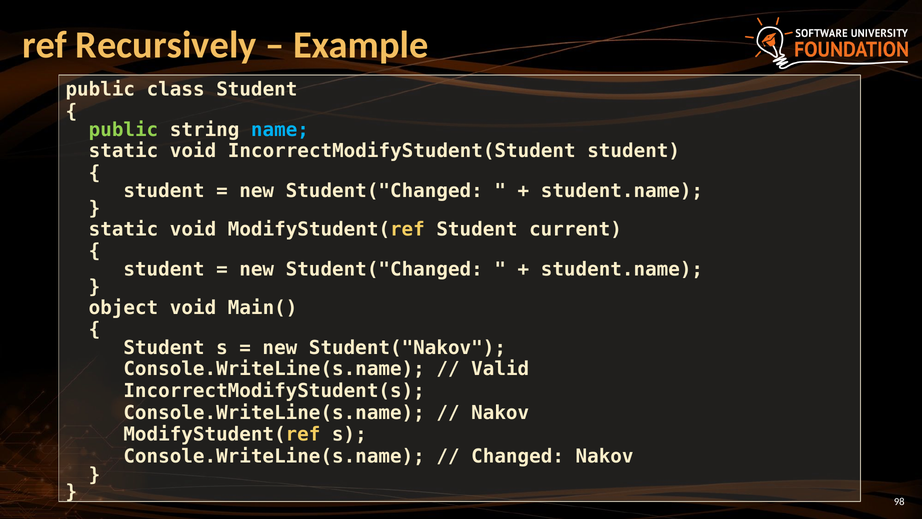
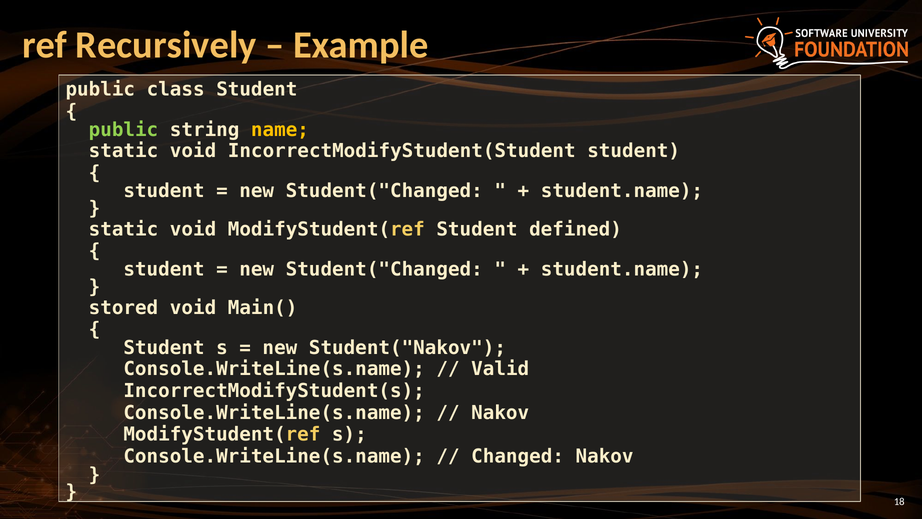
name colour: light blue -> yellow
current: current -> defined
object: object -> stored
98: 98 -> 18
